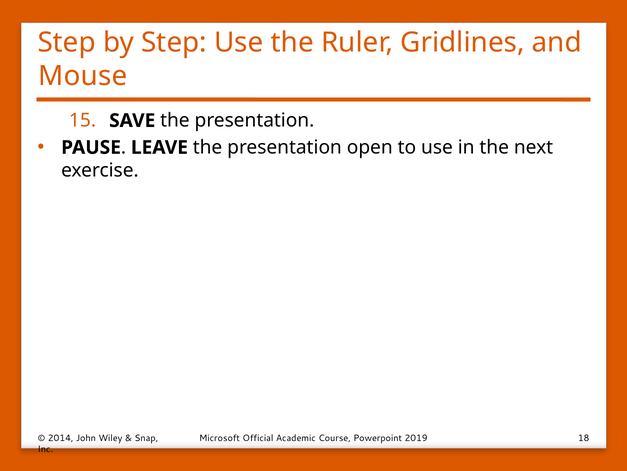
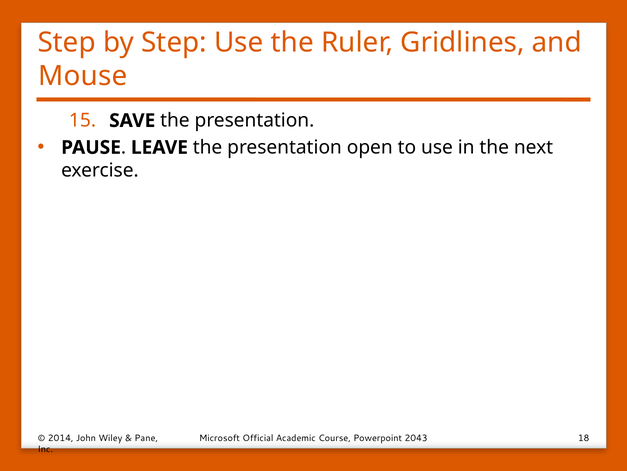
Snap: Snap -> Pane
2019: 2019 -> 2043
